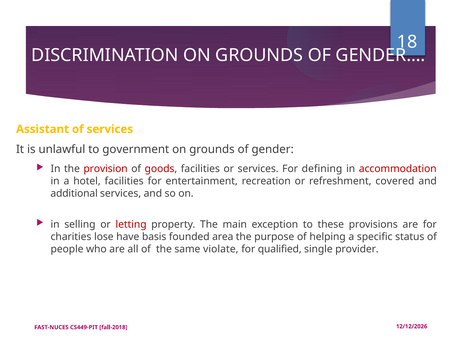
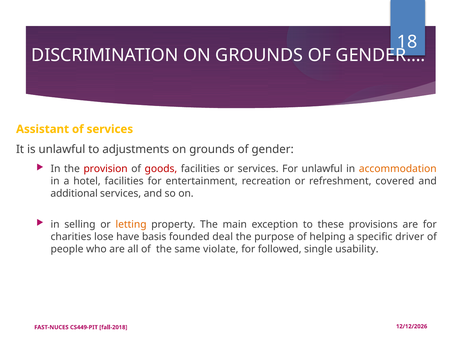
government: government -> adjustments
For defining: defining -> unlawful
accommodation colour: red -> orange
letting colour: red -> orange
area: area -> deal
status: status -> driver
qualified: qualified -> followed
provider: provider -> usability
